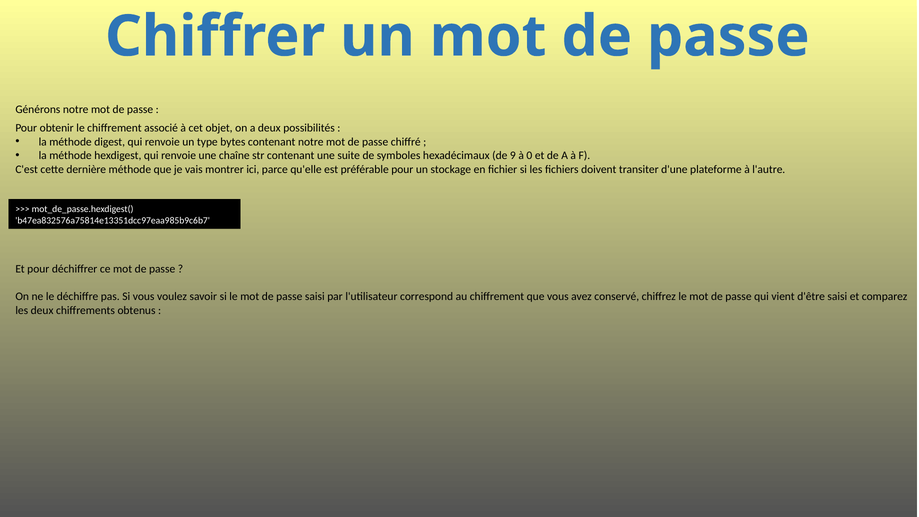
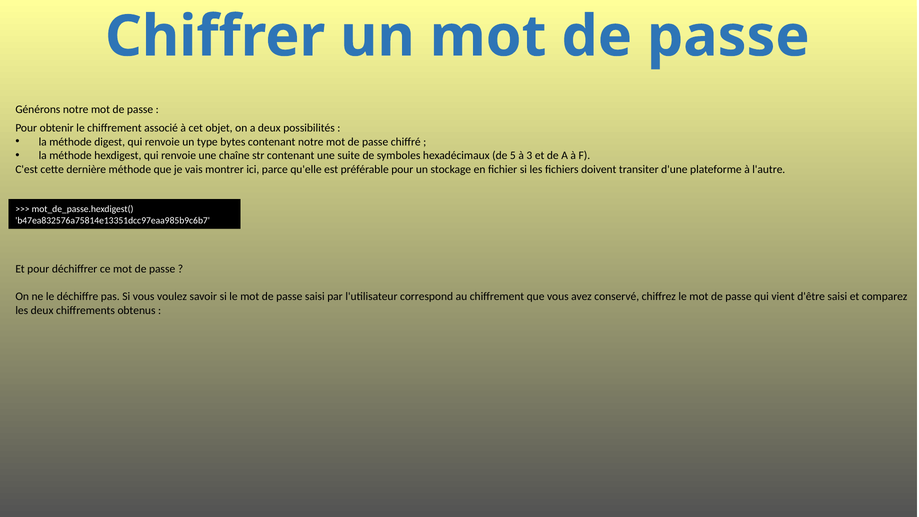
9: 9 -> 5
0: 0 -> 3
